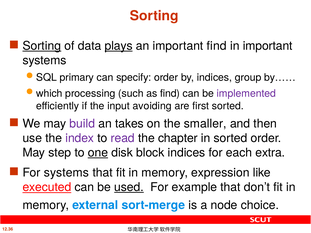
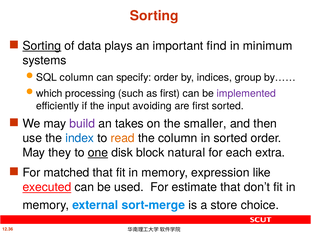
plays underline: present -> none
in important: important -> minimum
SQL primary: primary -> column
as find: find -> first
index colour: purple -> blue
read colour: purple -> orange
the chapter: chapter -> column
step: step -> they
block indices: indices -> natural
For systems: systems -> matched
used underline: present -> none
example: example -> estimate
node: node -> store
